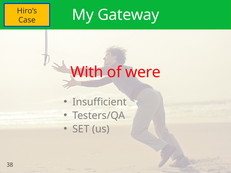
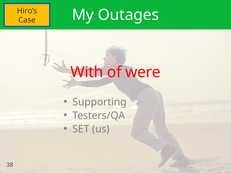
Gateway: Gateway -> Outages
Insufficient: Insufficient -> Supporting
